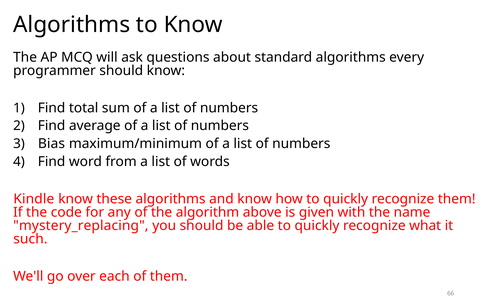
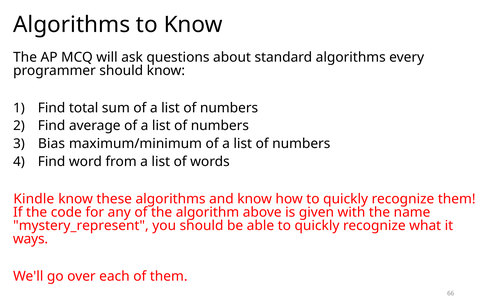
mystery_replacing: mystery_replacing -> mystery_represent
such: such -> ways
